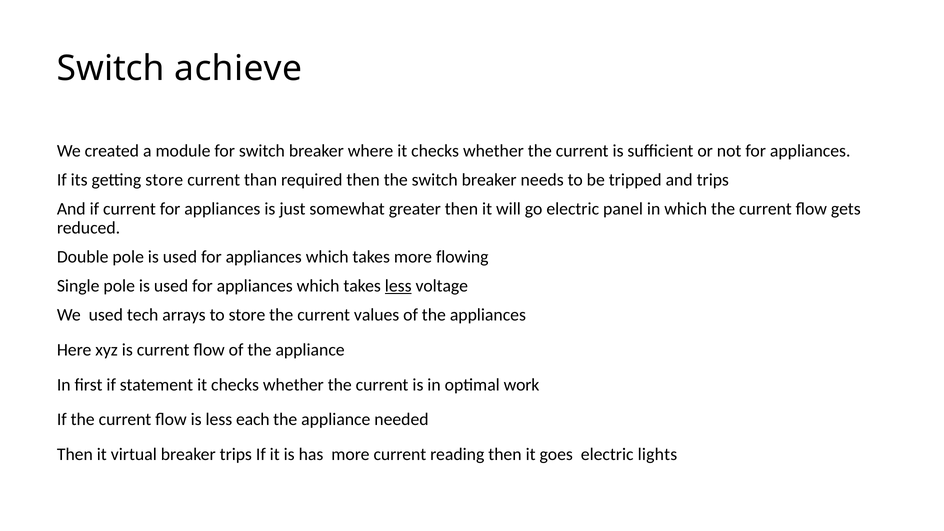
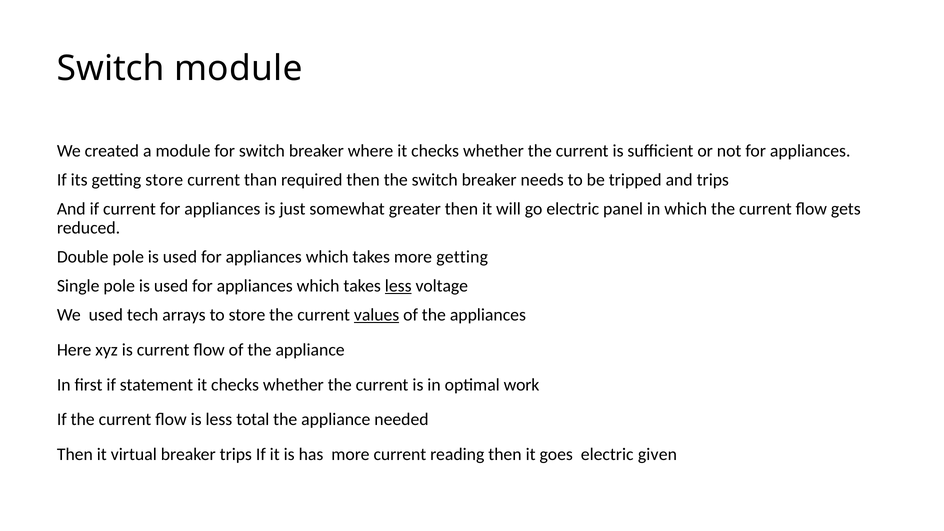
Switch achieve: achieve -> module
more flowing: flowing -> getting
values underline: none -> present
each: each -> total
lights: lights -> given
